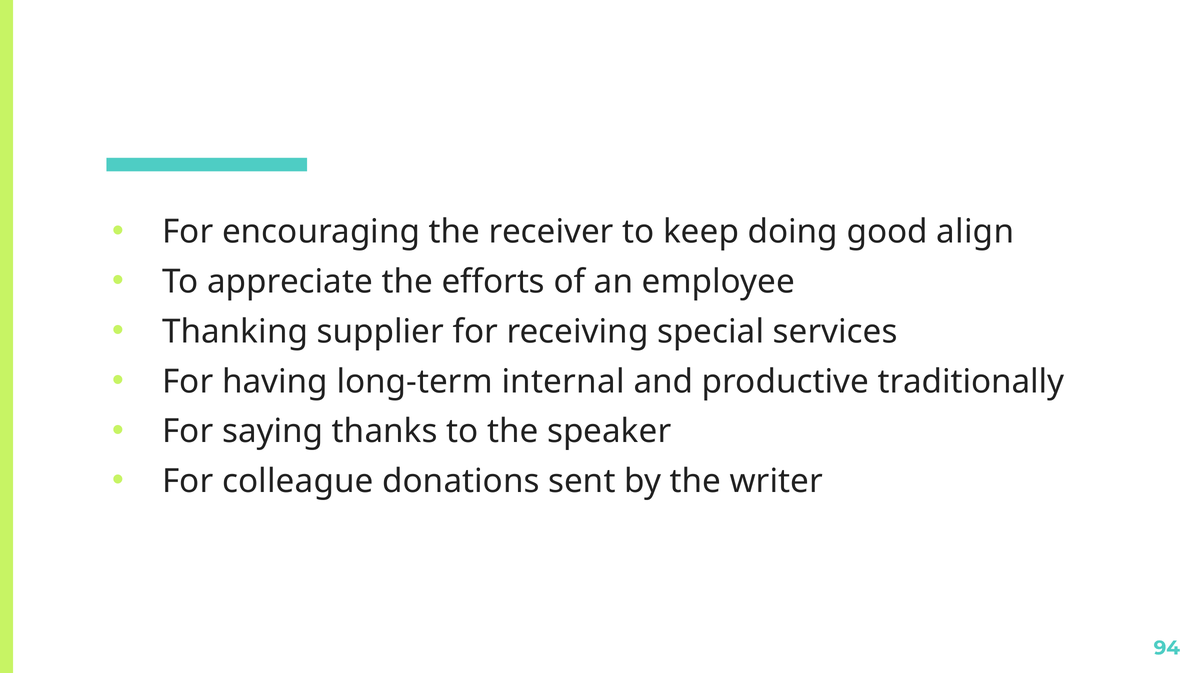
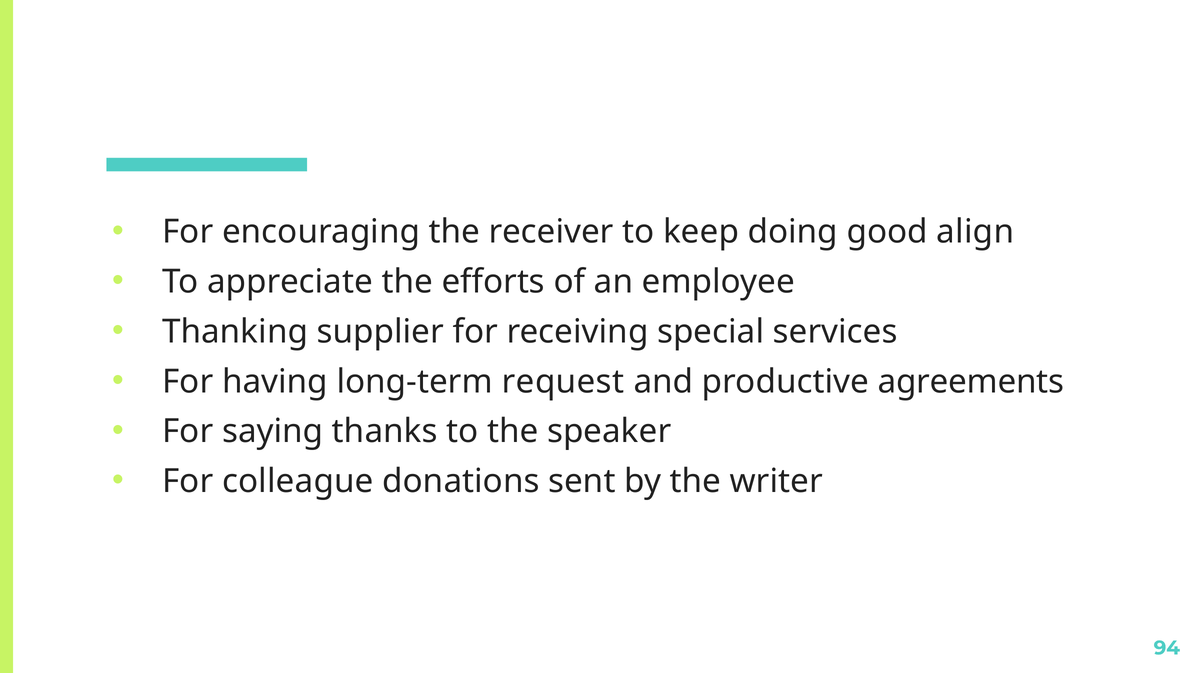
internal: internal -> request
traditionally: traditionally -> agreements
